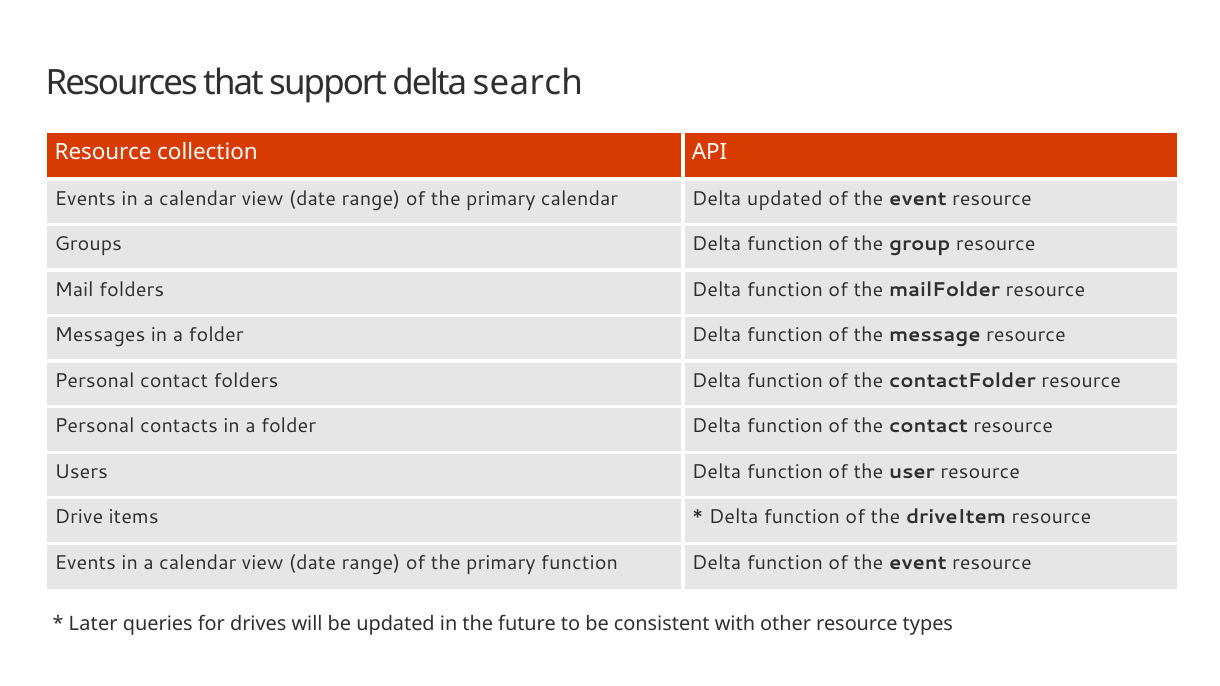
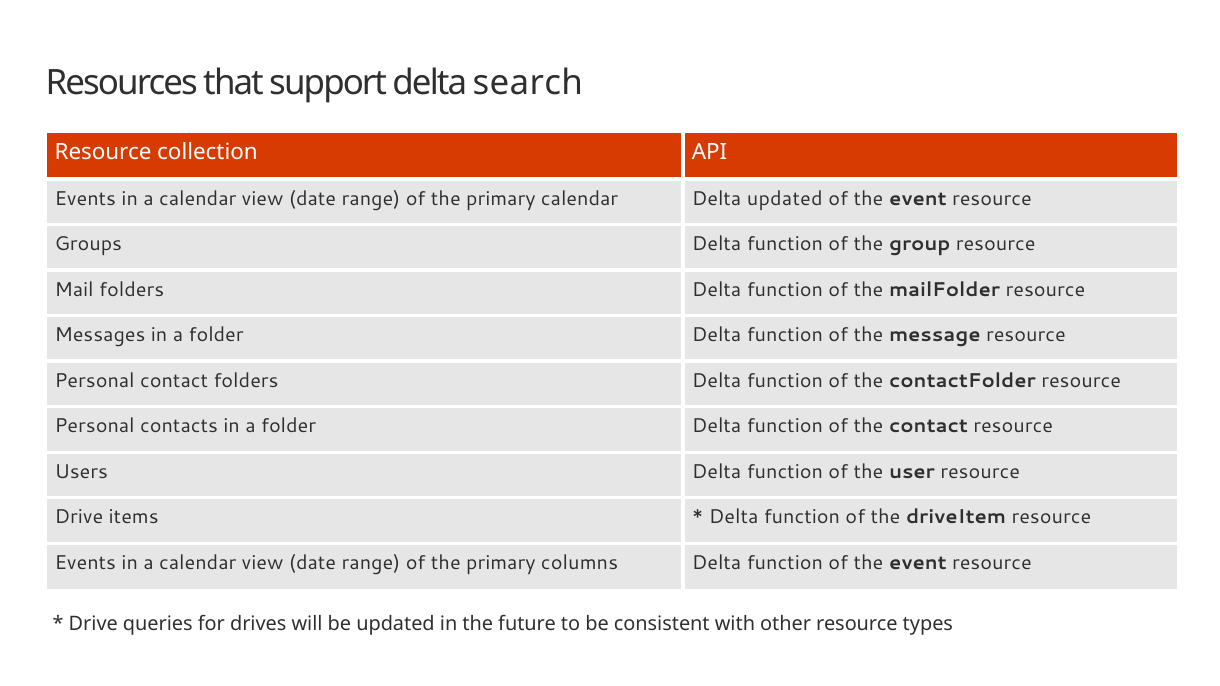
primary function: function -> columns
Later at (93, 624): Later -> Drive
